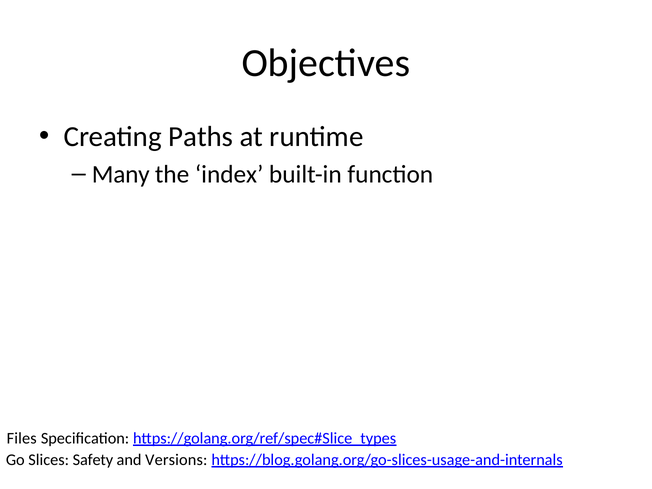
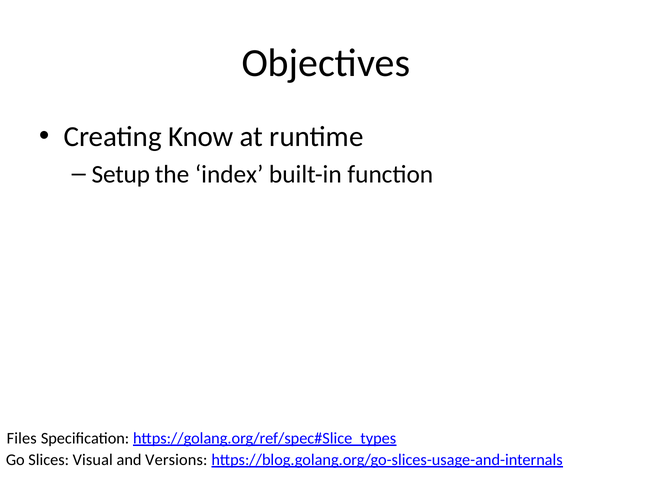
Paths: Paths -> Know
Many: Many -> Setup
Safety: Safety -> Visual
